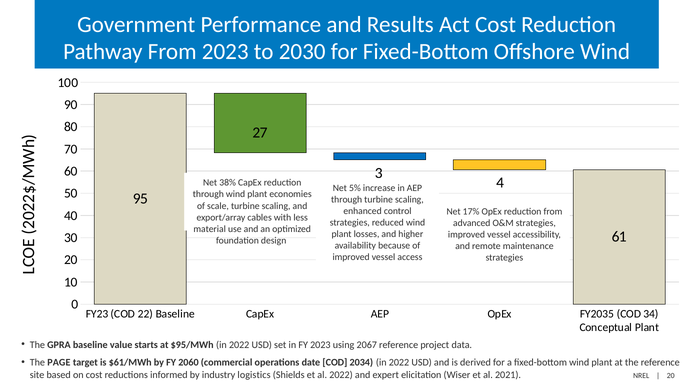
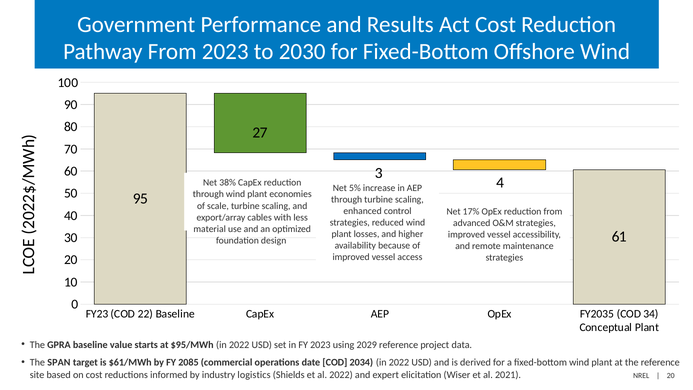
2067: 2067 -> 2029
PAGE: PAGE -> SPAN
2060: 2060 -> 2085
